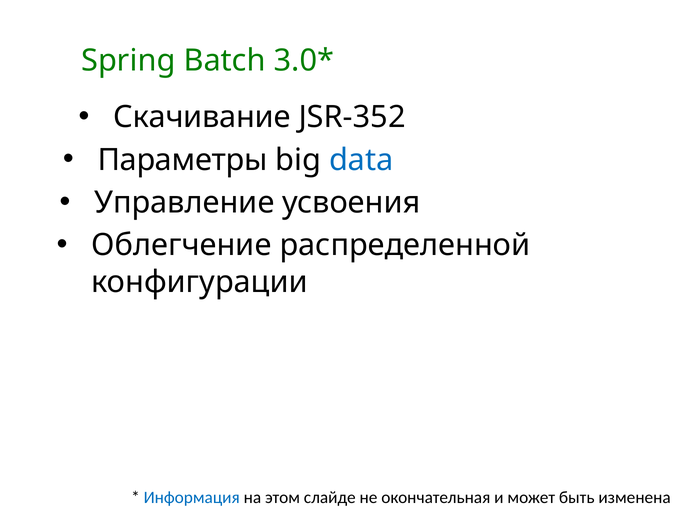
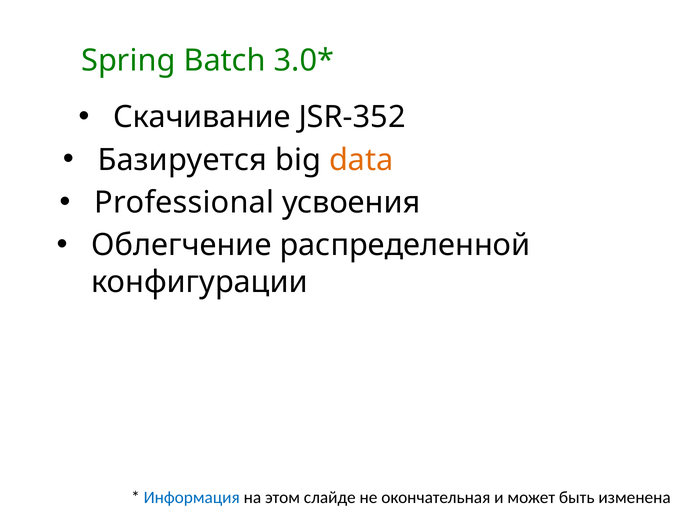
Параметры: Параметры -> Базируется
data colour: blue -> orange
Управление: Управление -> Professional
